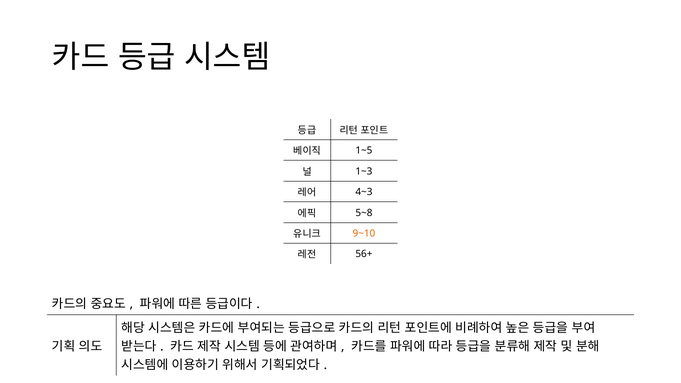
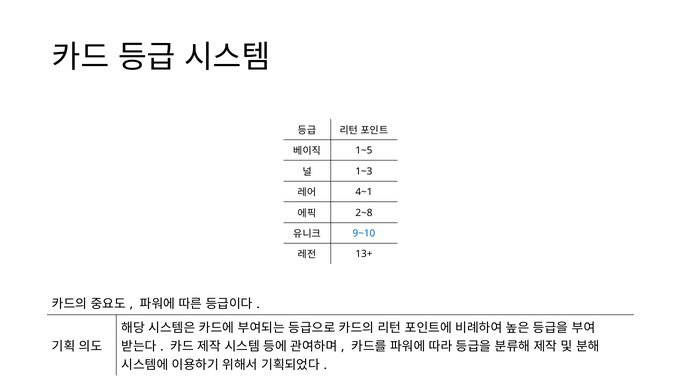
4~3: 4~3 -> 4~1
5~8: 5~8 -> 2~8
9~10 colour: orange -> blue
56+: 56+ -> 13+
